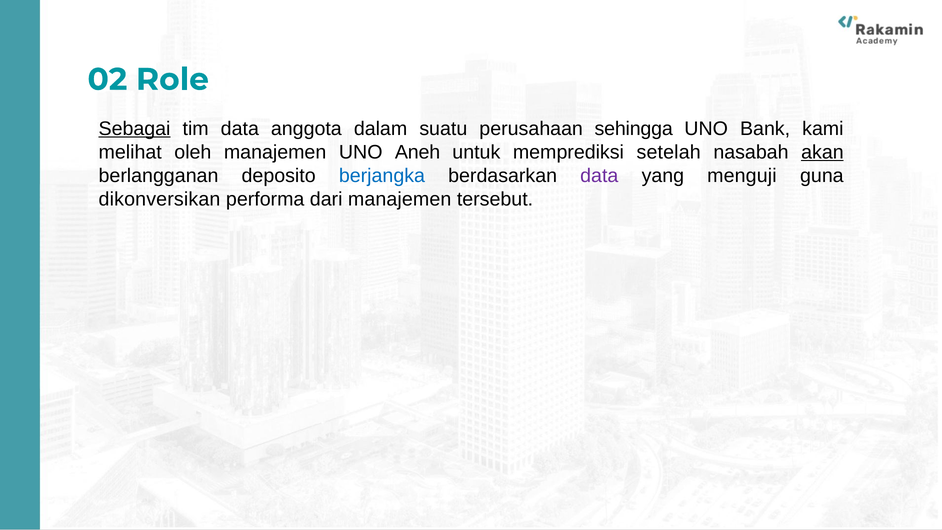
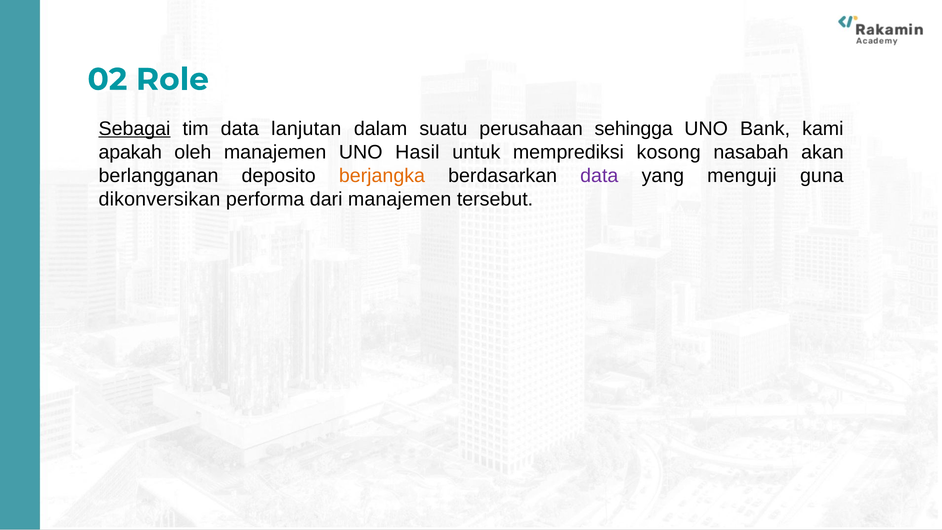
anggota: anggota -> lanjutan
melihat: melihat -> apakah
Aneh: Aneh -> Hasil
setelah: setelah -> kosong
akan underline: present -> none
berjangka colour: blue -> orange
